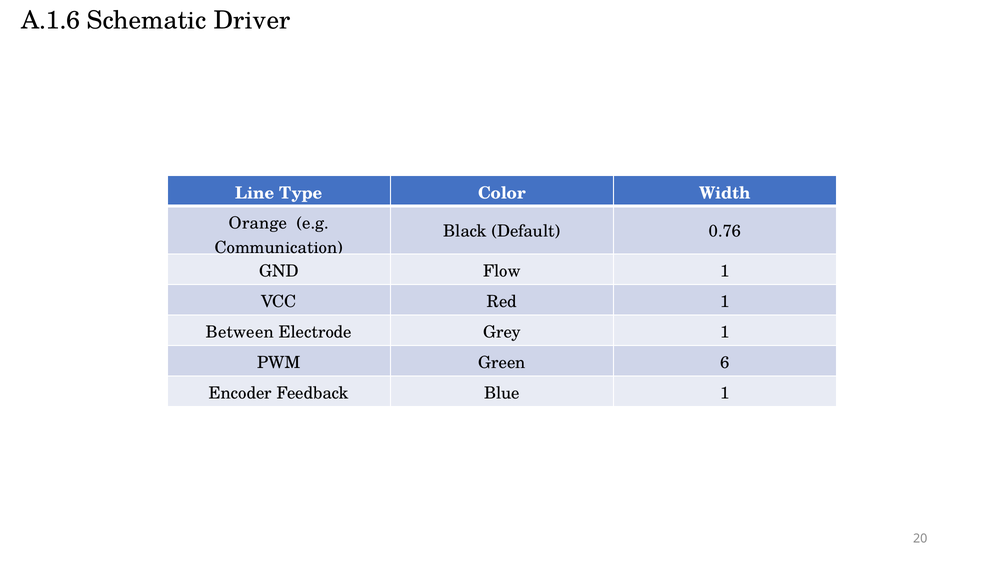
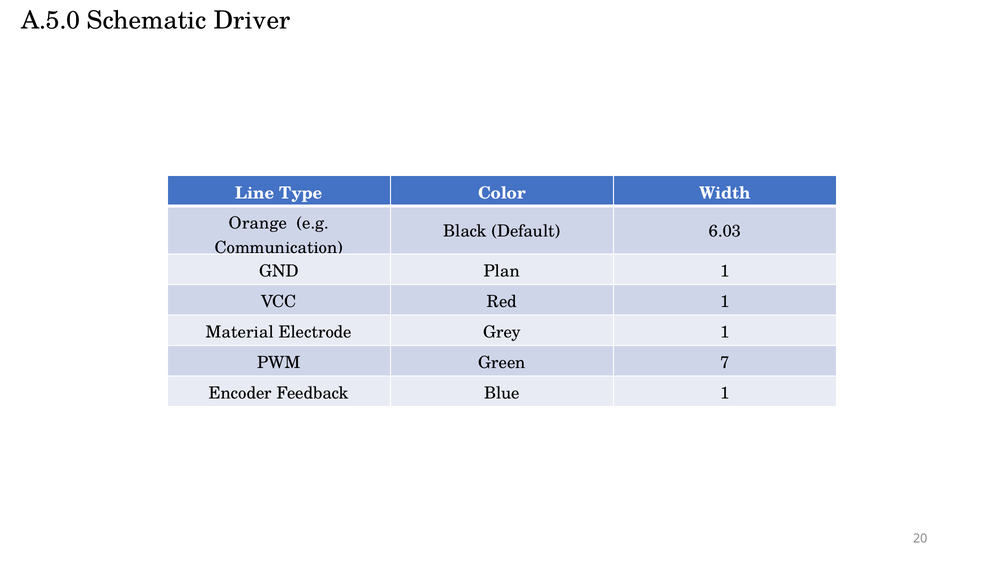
A.1.6: A.1.6 -> A.5.0
0.76: 0.76 -> 6.03
Flow: Flow -> Plan
Between: Between -> Material
6: 6 -> 7
